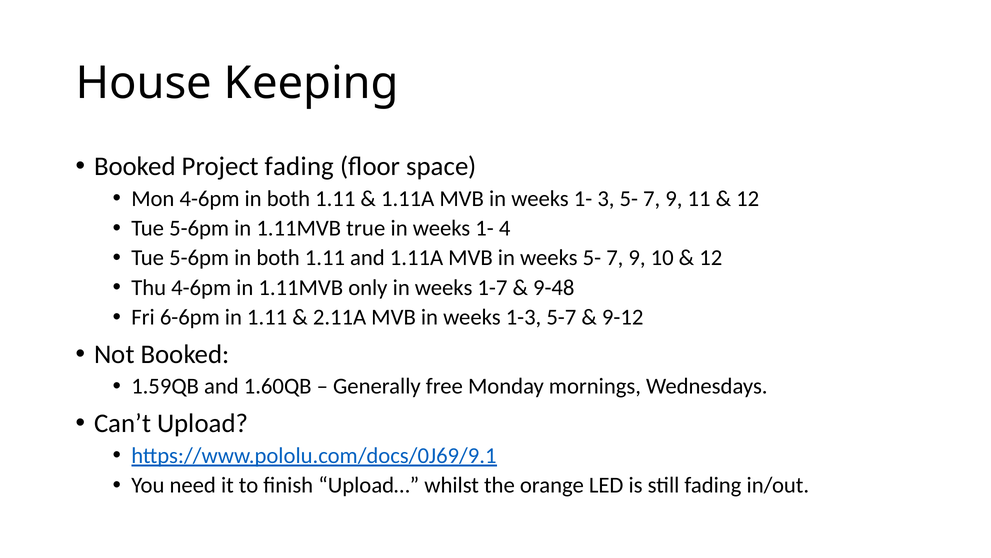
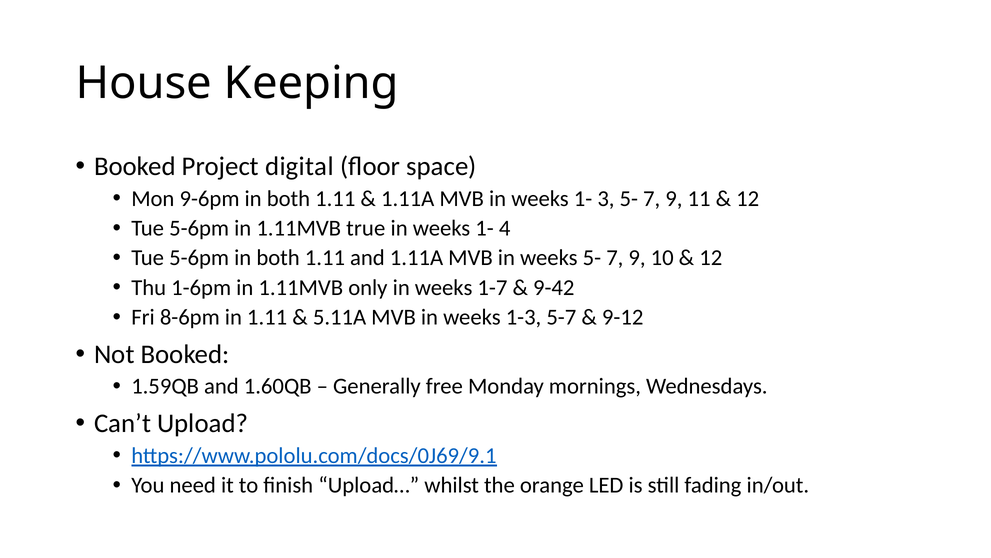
Project fading: fading -> digital
Mon 4-6pm: 4-6pm -> 9-6pm
Thu 4-6pm: 4-6pm -> 1-6pm
9-48: 9-48 -> 9-42
6-6pm: 6-6pm -> 8-6pm
2.11A: 2.11A -> 5.11A
